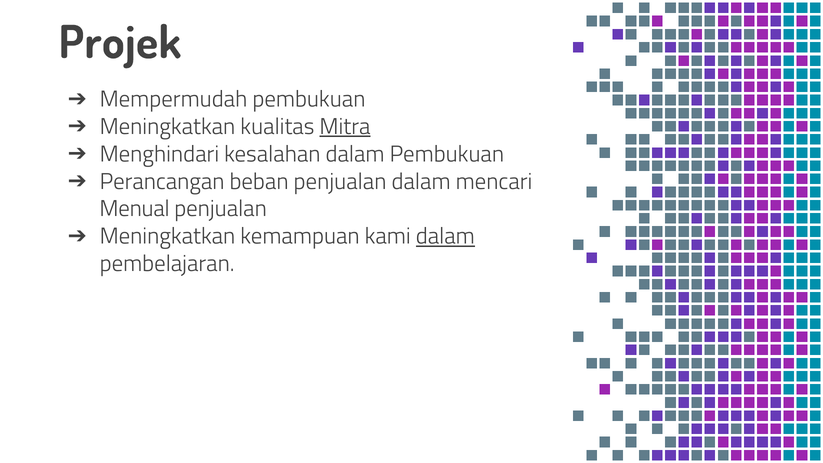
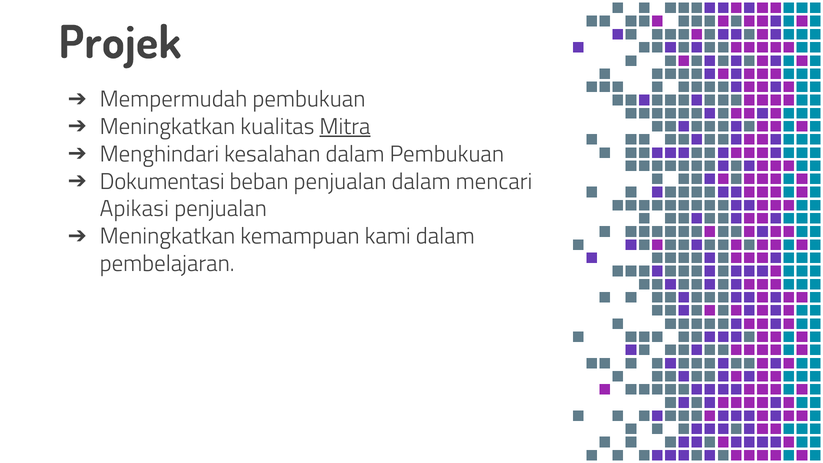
Perancangan: Perancangan -> Dokumentasi
Menual: Menual -> Apikasi
dalam at (445, 236) underline: present -> none
